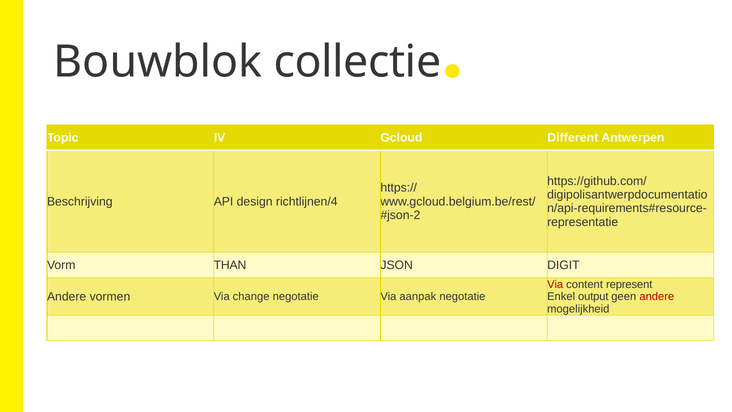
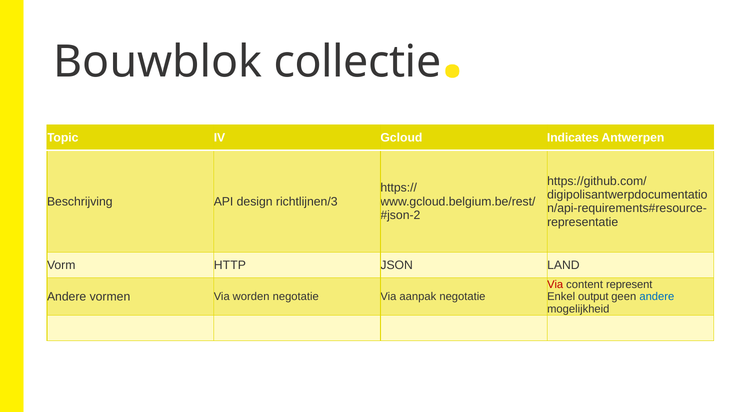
Different: Different -> Indicates
richtlijnen/4: richtlijnen/4 -> richtlijnen/3
THAN: THAN -> HTTP
DIGIT: DIGIT -> LAND
change: change -> worden
andere at (657, 297) colour: red -> blue
